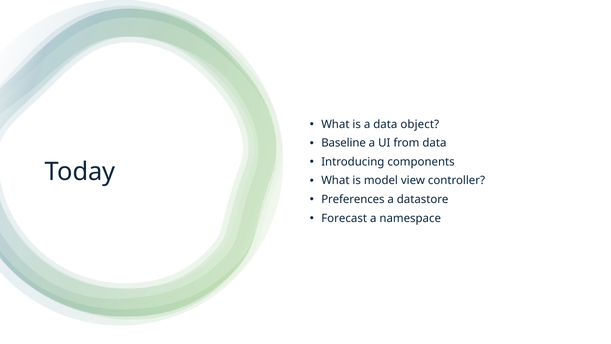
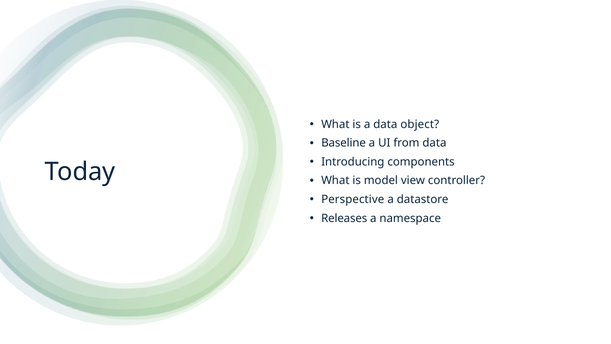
Preferences: Preferences -> Perspective
Forecast: Forecast -> Releases
